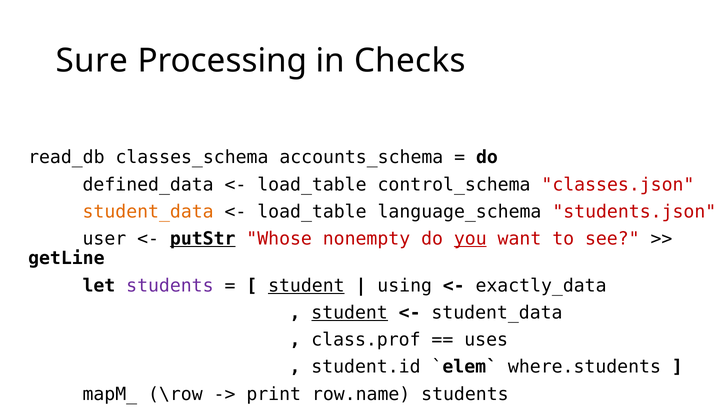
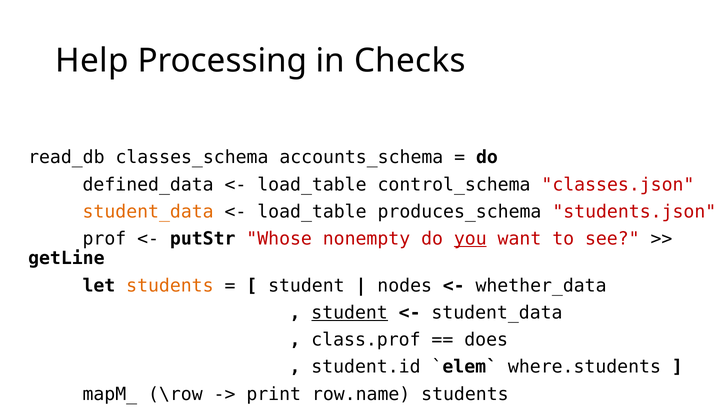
Sure: Sure -> Help
language_schema: language_schema -> produces_schema
user: user -> prof
putStr underline: present -> none
students at (170, 286) colour: purple -> orange
student at (306, 286) underline: present -> none
using: using -> nodes
exactly_data: exactly_data -> whether_data
uses: uses -> does
